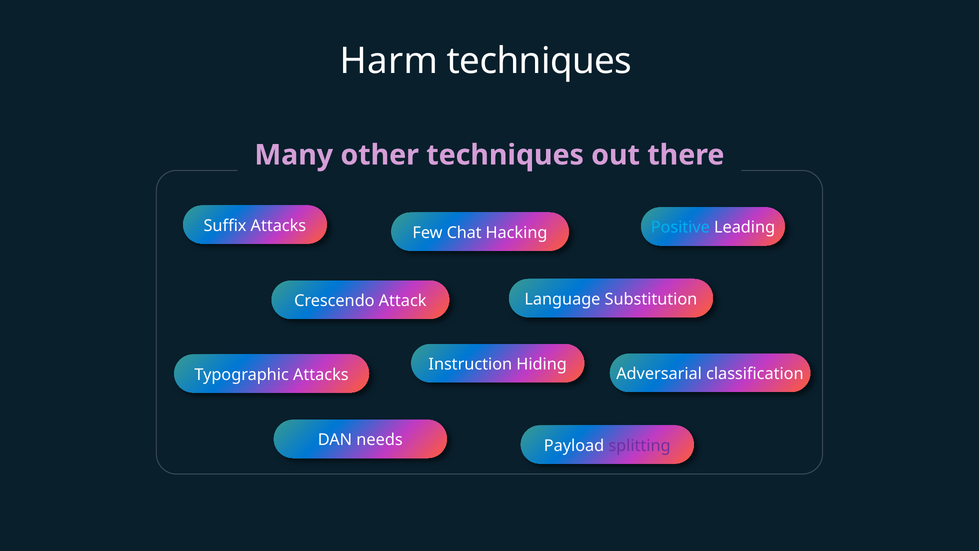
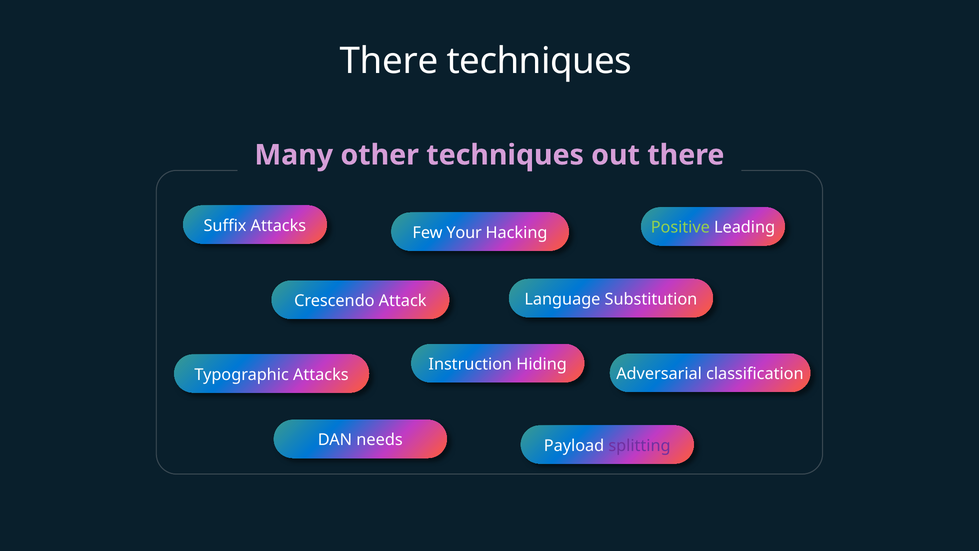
Harm at (389, 61): Harm -> There
Positive colour: light blue -> light green
Chat: Chat -> Your
